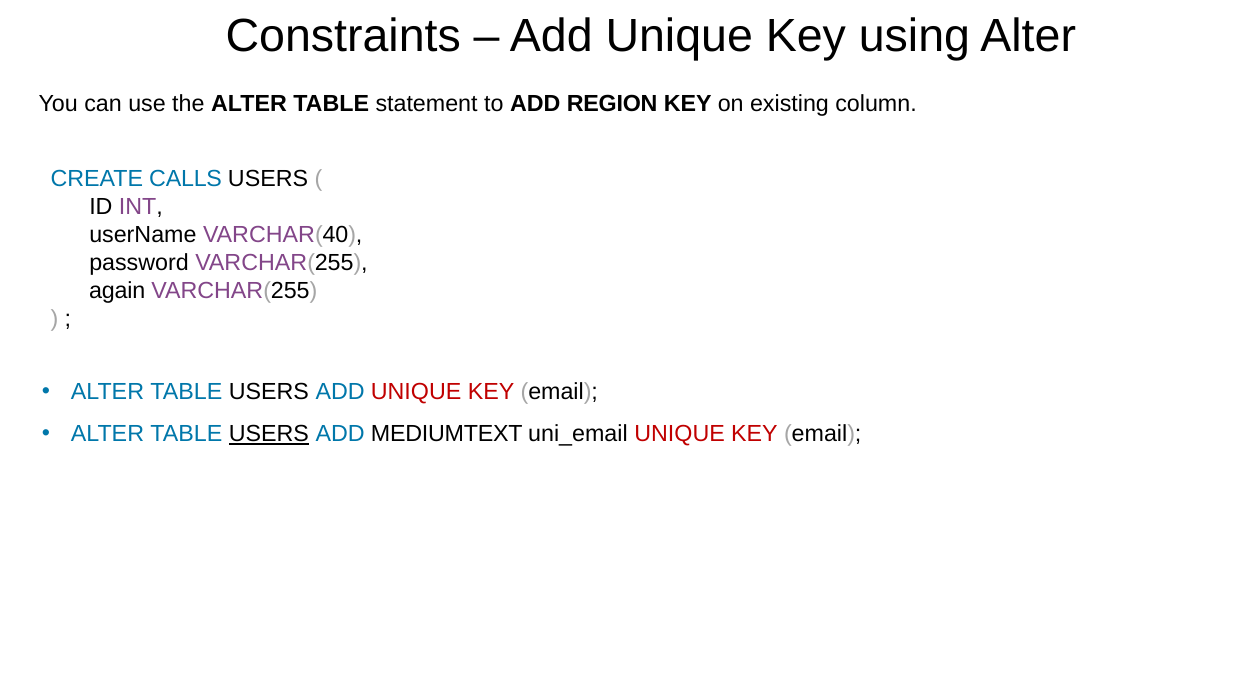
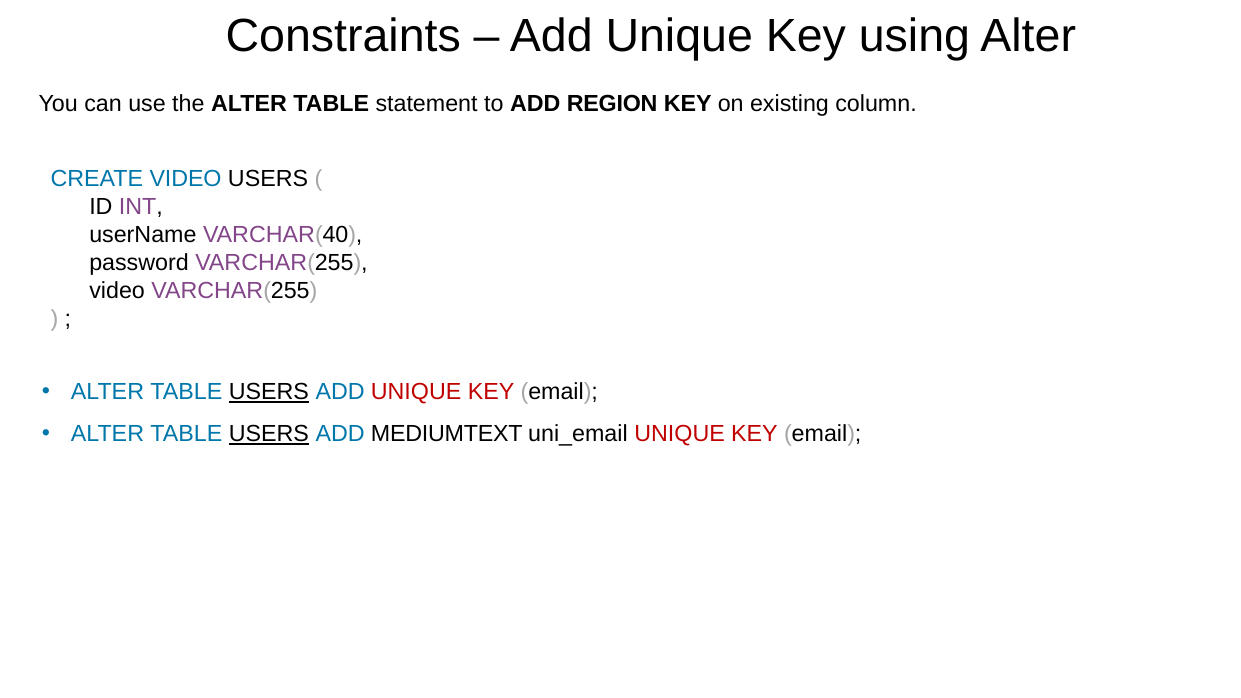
CREATE CALLS: CALLS -> VIDEO
again at (117, 291): again -> video
USERS at (269, 392) underline: none -> present
